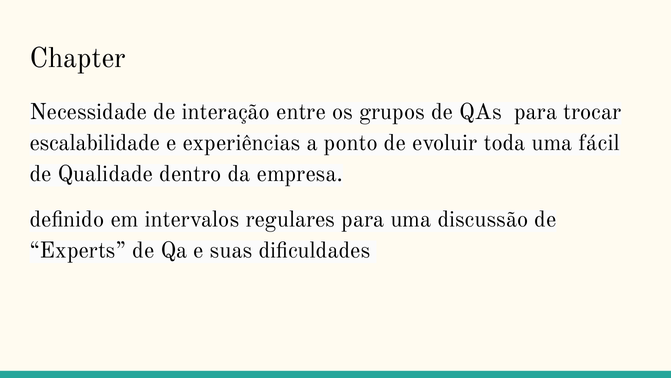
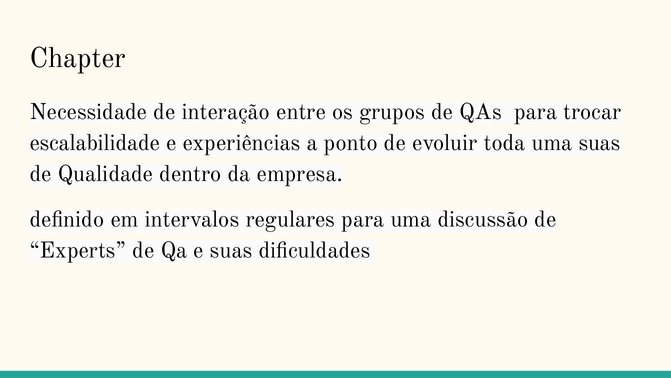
uma fácil: fácil -> suas
